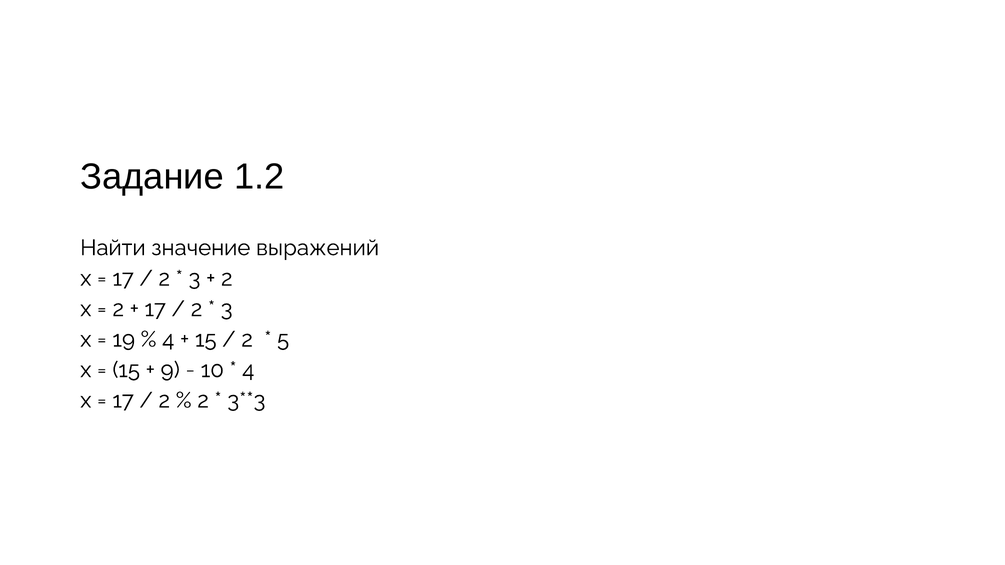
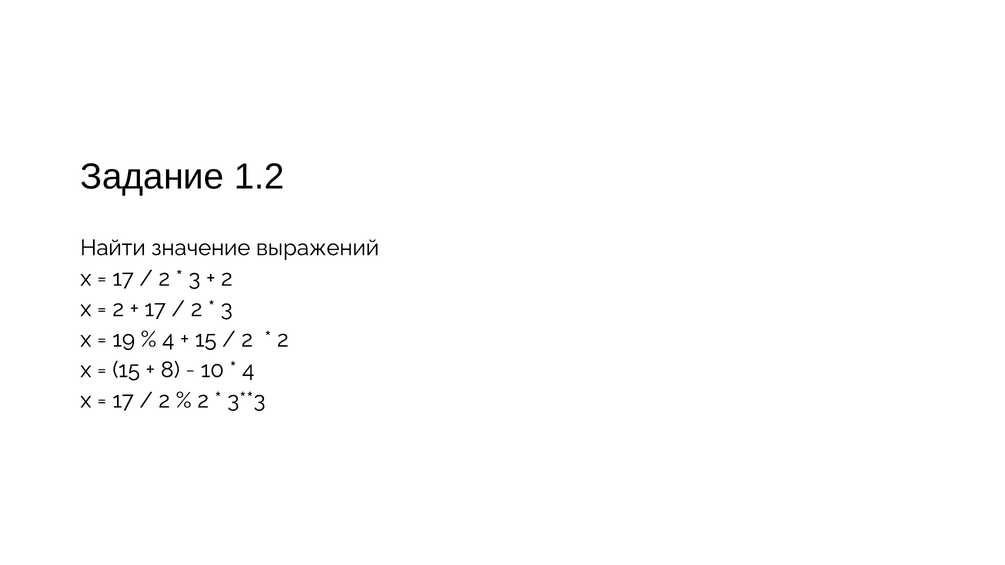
5 at (283, 339): 5 -> 2
9: 9 -> 8
